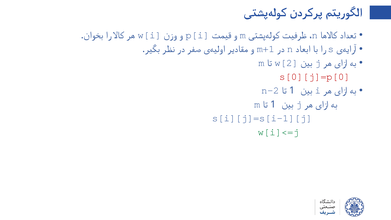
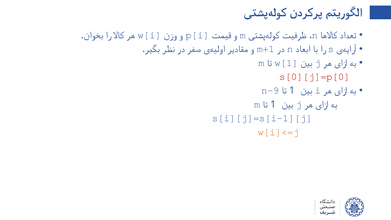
w[2: w[2 -> w[1
n-2: n-2 -> n-9
w[i]<=j colour: green -> orange
